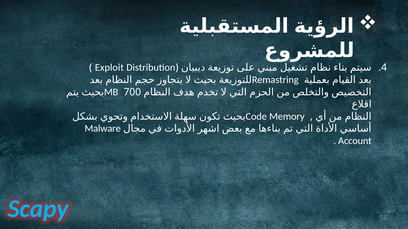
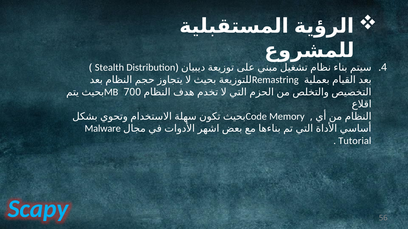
Exploit: Exploit -> Stealth
Account: Account -> Tutorial
